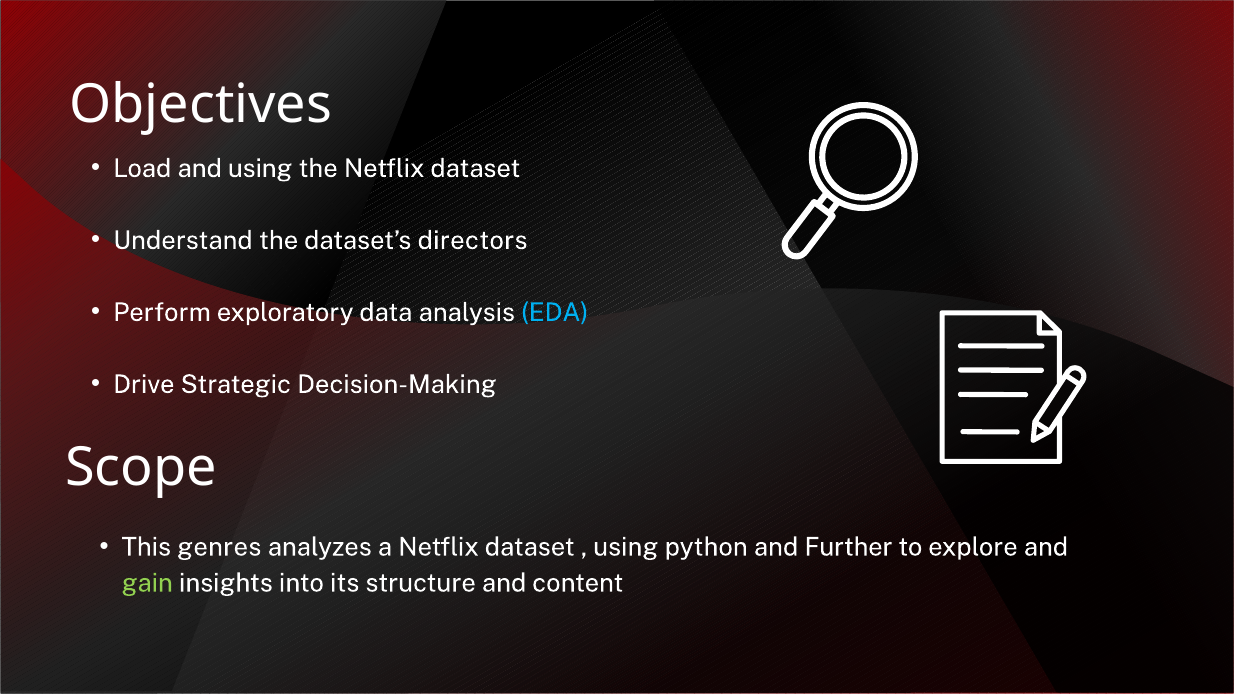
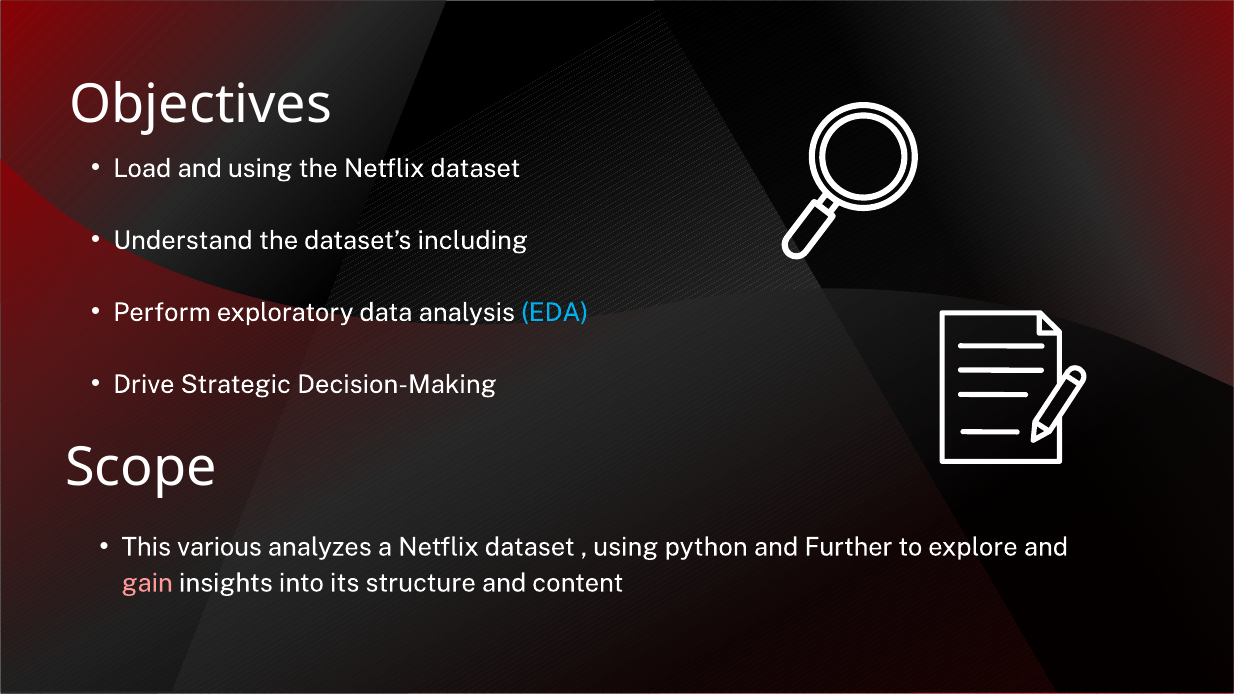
directors: directors -> including
genres: genres -> various
gain colour: light green -> pink
